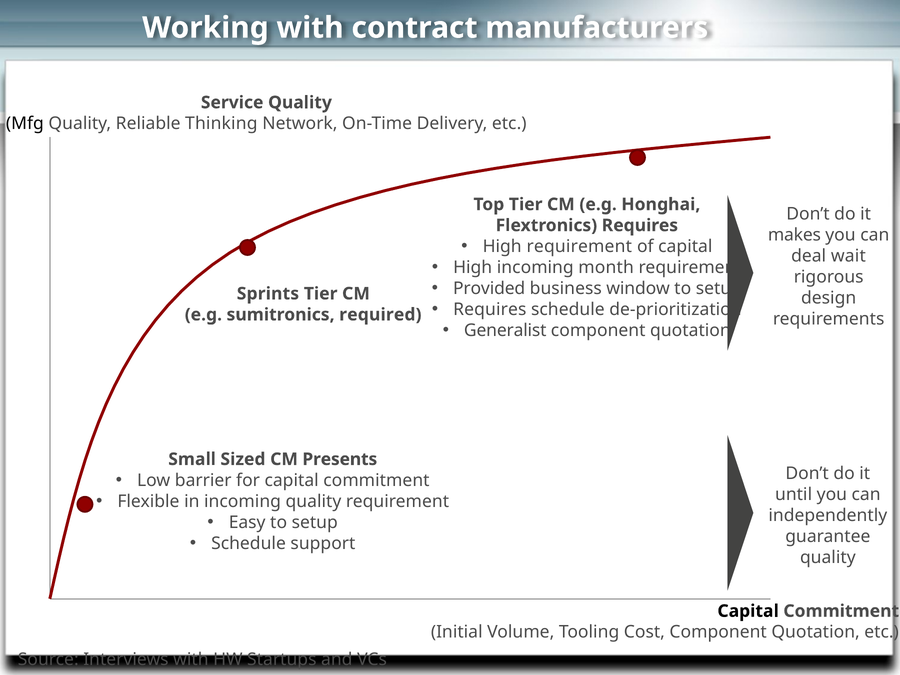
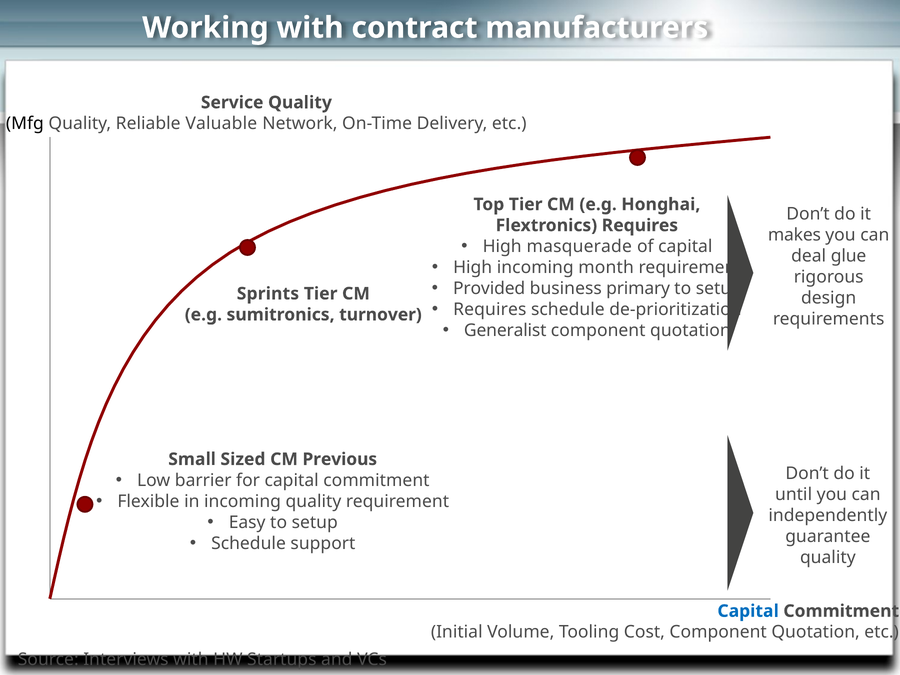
Thinking: Thinking -> Valuable
High requirement: requirement -> masquerade
wait: wait -> glue
window: window -> primary
required: required -> turnover
Presents: Presents -> Previous
Capital at (748, 611) colour: black -> blue
